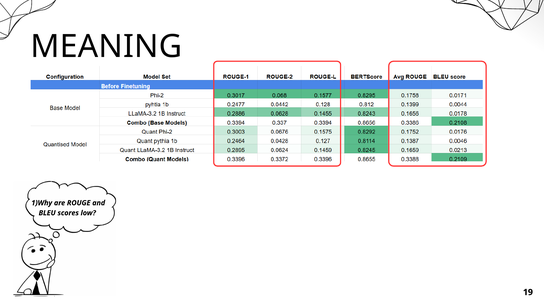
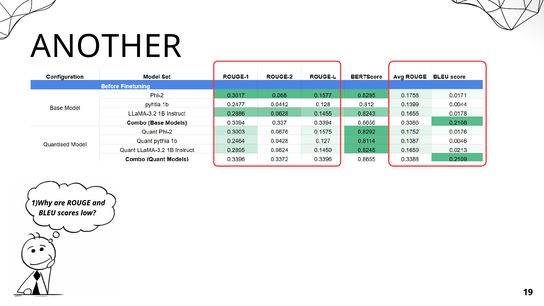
MEANING: MEANING -> ANOTHER
